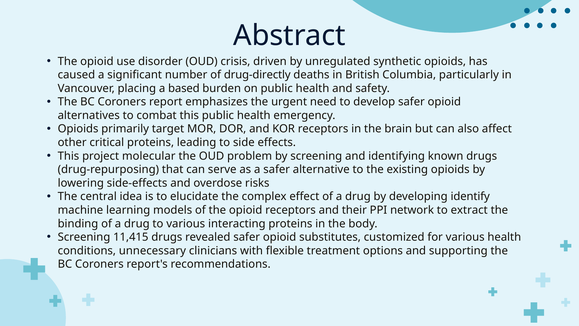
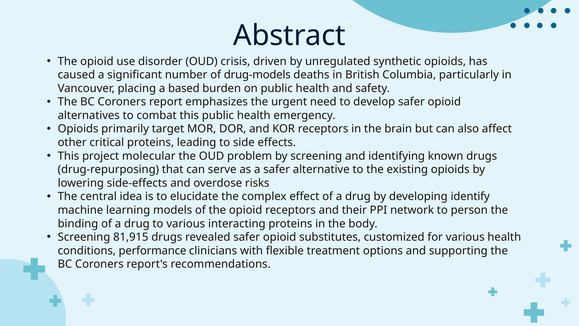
drug-directly: drug-directly -> drug-models
extract: extract -> person
11,415: 11,415 -> 81,915
unnecessary: unnecessary -> performance
